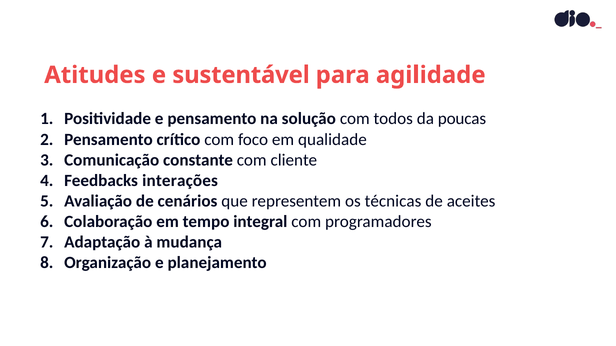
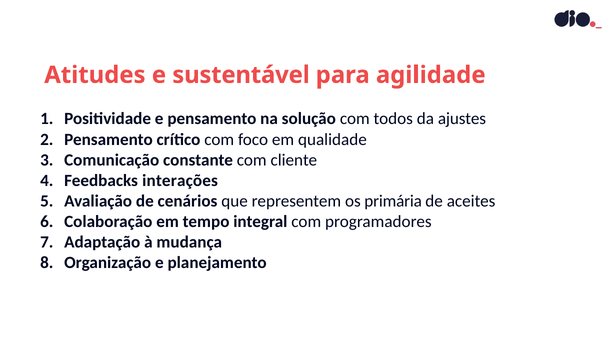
poucas: poucas -> ajustes
técnicas: técnicas -> primária
